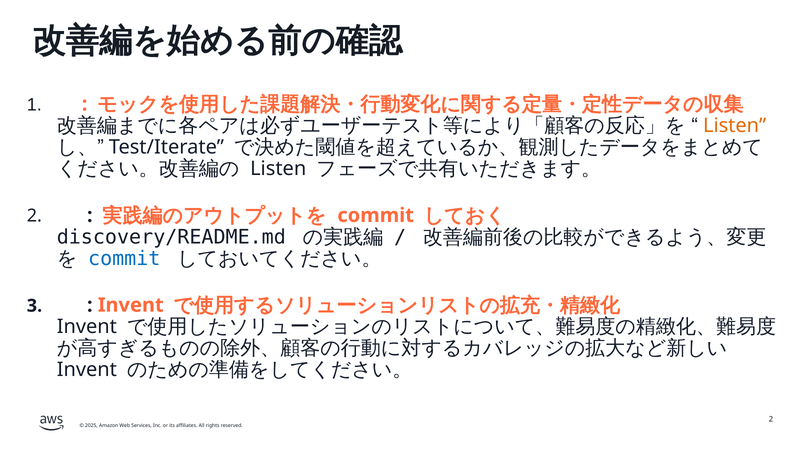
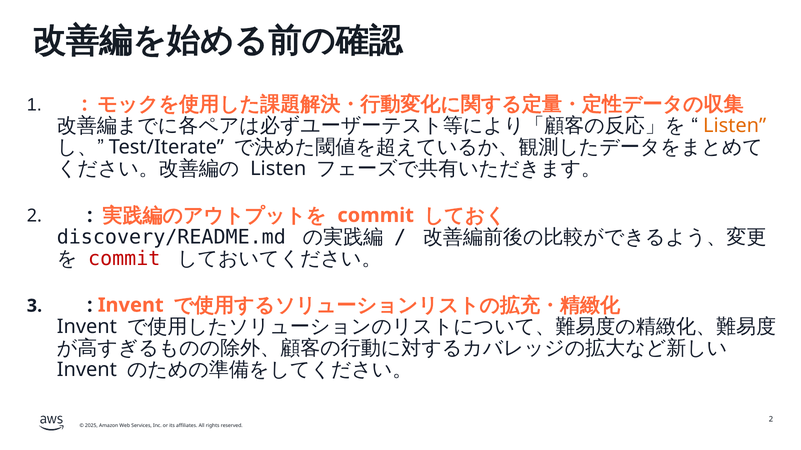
commit at (124, 259) colour: blue -> red
